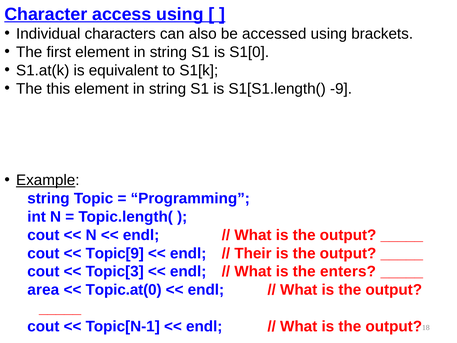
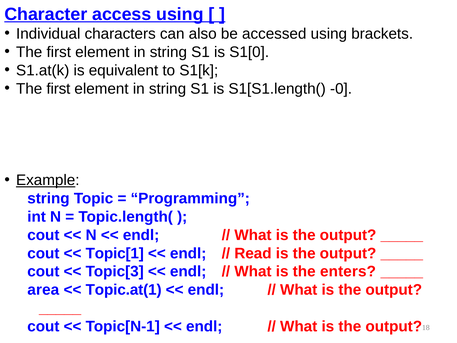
this at (58, 89): this -> first
-9: -9 -> -0
Topic[9: Topic[9 -> Topic[1
Their: Their -> Read
Topic.at(0: Topic.at(0 -> Topic.at(1
